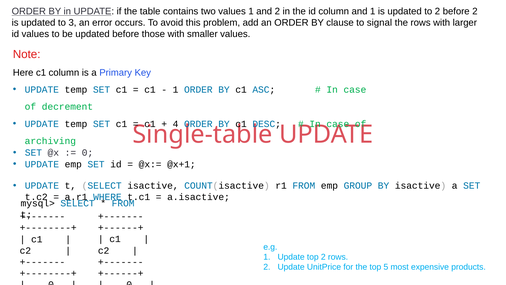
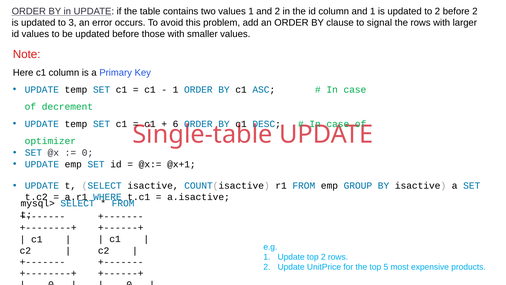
4 at (176, 124): 4 -> 6
archiving: archiving -> optimizer
